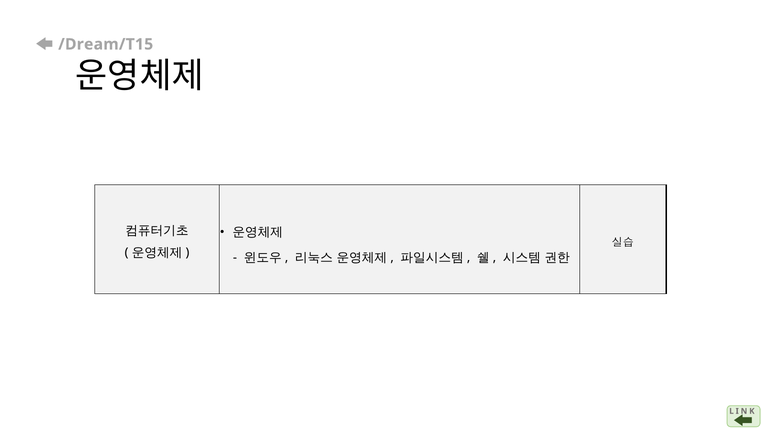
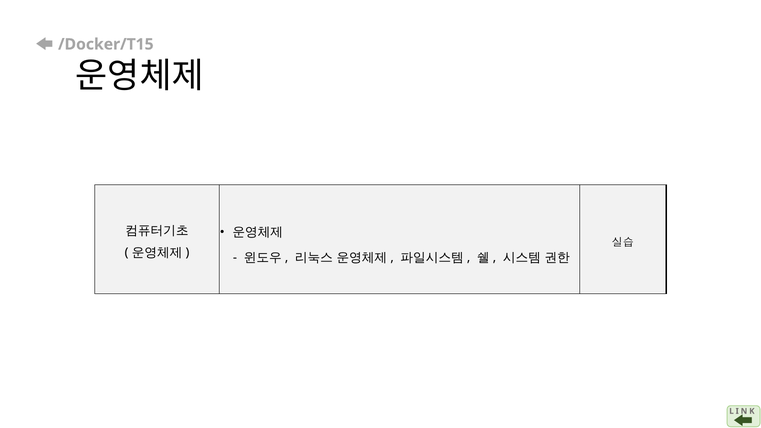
/Dream/T15: /Dream/T15 -> /Docker/T15
